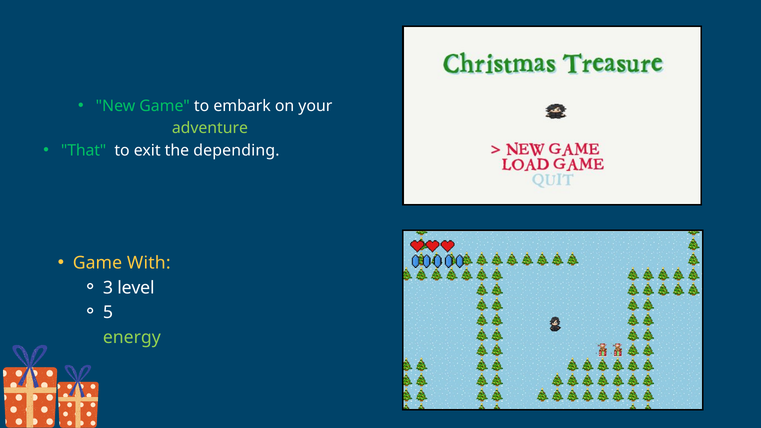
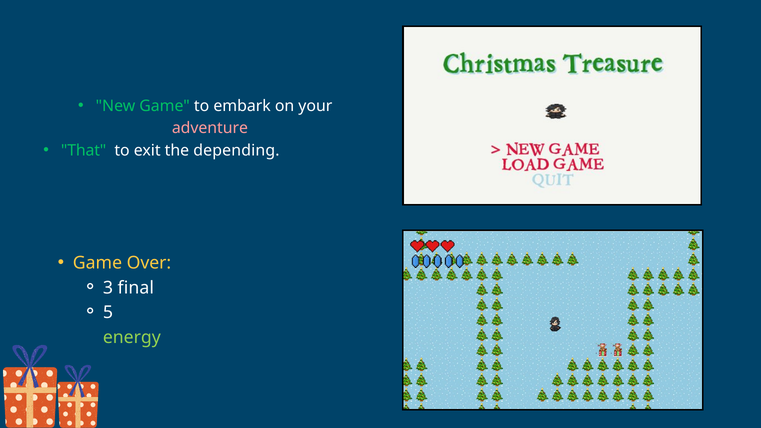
adventure colour: light green -> pink
With: With -> Over
level: level -> final
